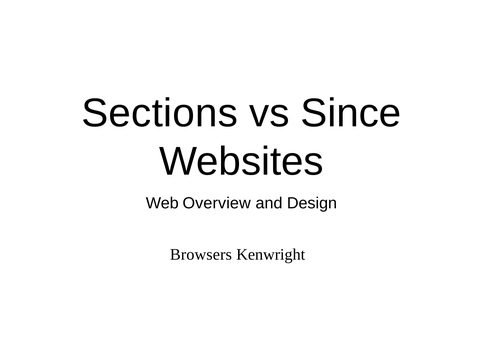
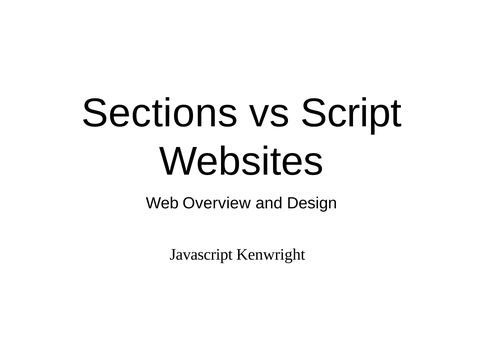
Since: Since -> Script
Browsers: Browsers -> Javascript
